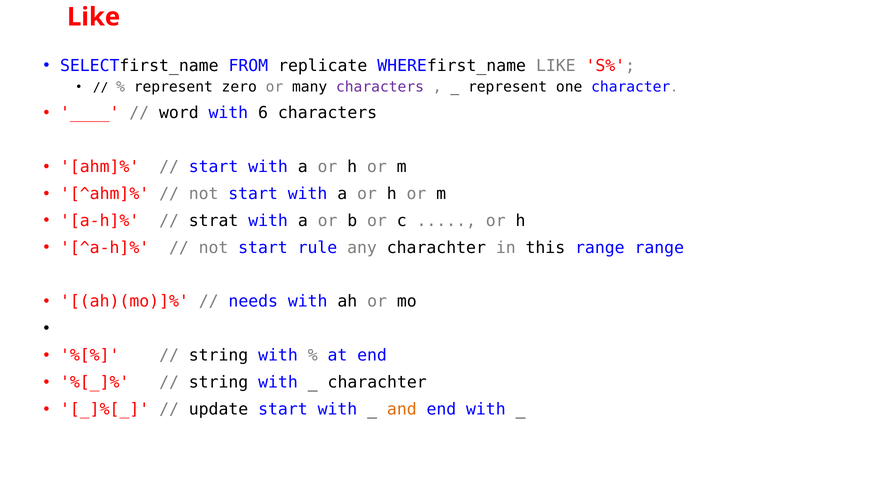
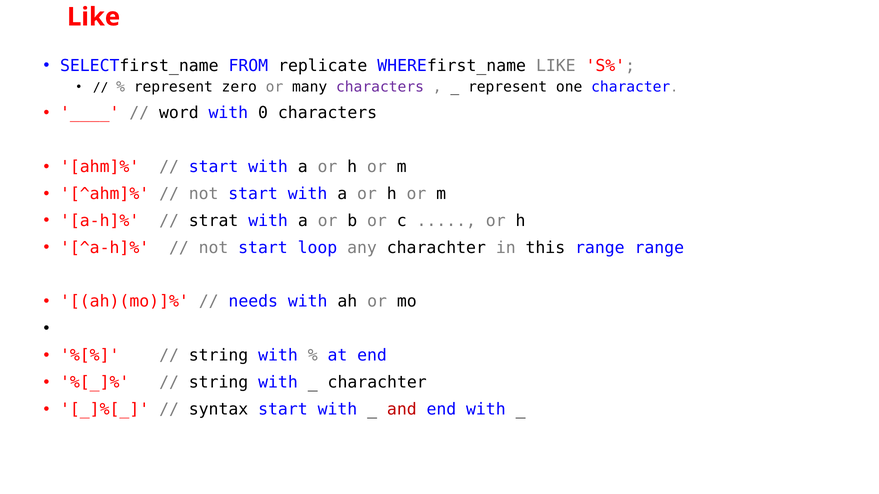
6: 6 -> 0
rule: rule -> loop
update: update -> syntax
and colour: orange -> red
